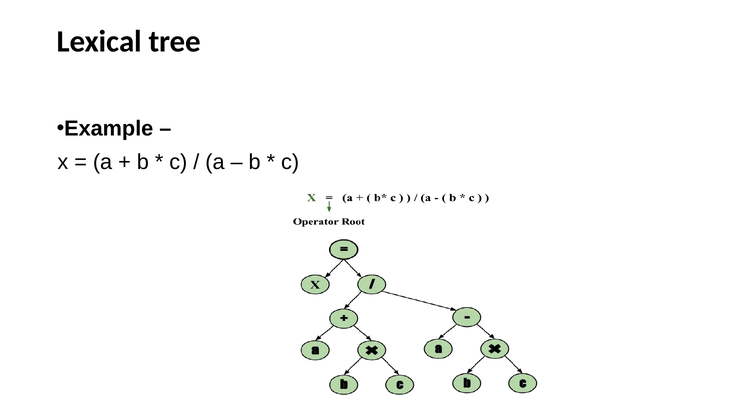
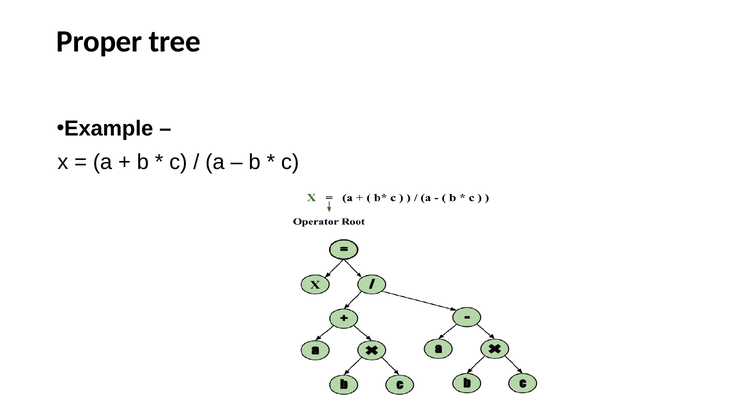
Lexical: Lexical -> Proper
